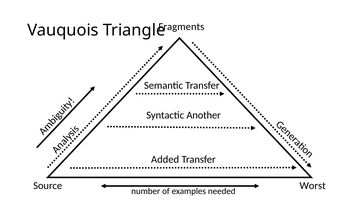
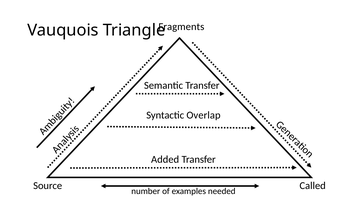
Another: Another -> Overlap
Worst: Worst -> Called
